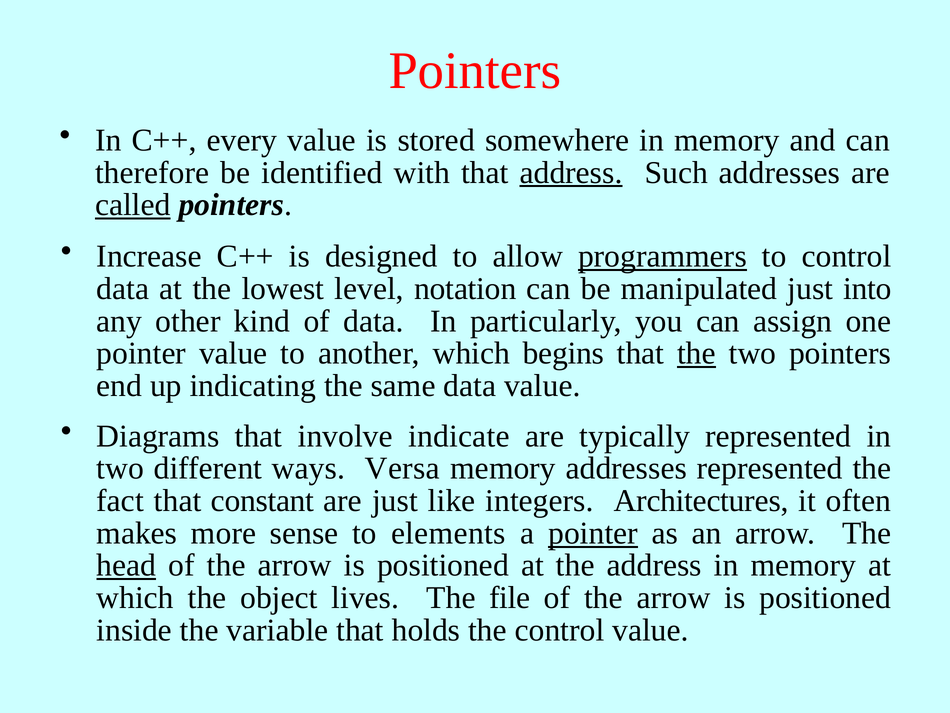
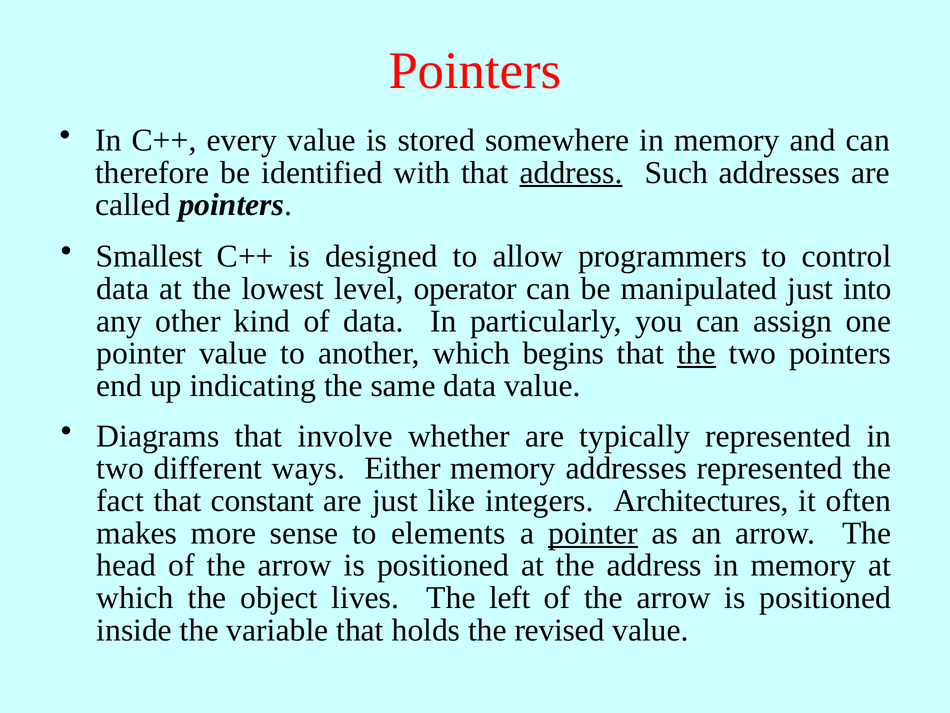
called underline: present -> none
Increase: Increase -> Smallest
programmers underline: present -> none
notation: notation -> operator
indicate: indicate -> whether
Versa: Versa -> Either
head underline: present -> none
file: file -> left
the control: control -> revised
